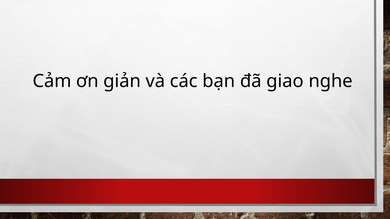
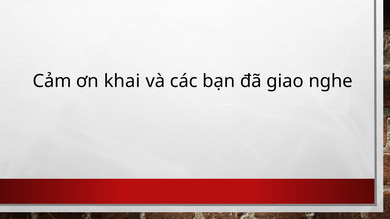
giản: giản -> khai
